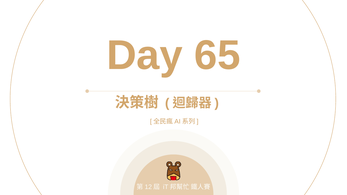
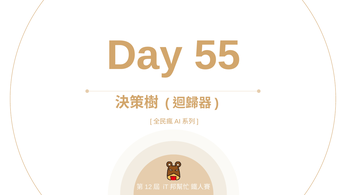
65: 65 -> 55
